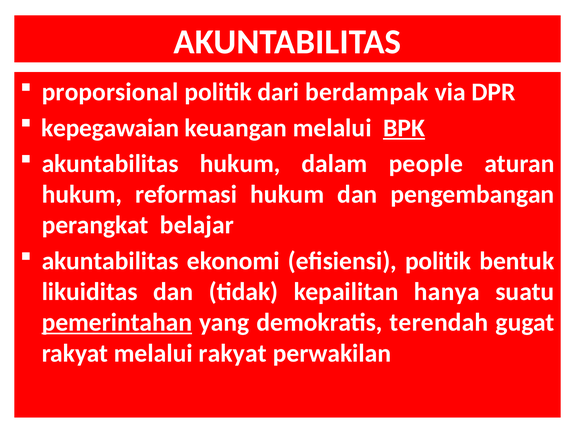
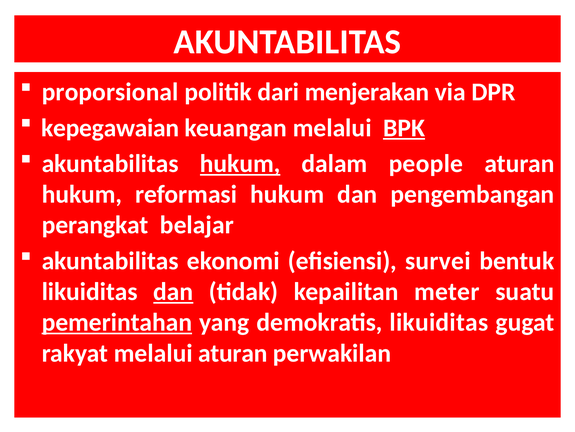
berdampak: berdampak -> menjerakan
hukum at (240, 163) underline: none -> present
efisiensi politik: politik -> survei
dan at (173, 291) underline: none -> present
hanya: hanya -> meter
demokratis terendah: terendah -> likuiditas
melalui rakyat: rakyat -> aturan
